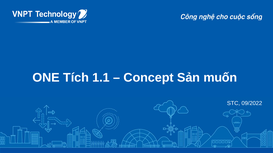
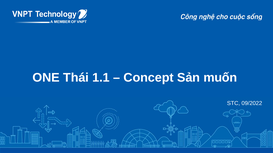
Tích: Tích -> Thái
